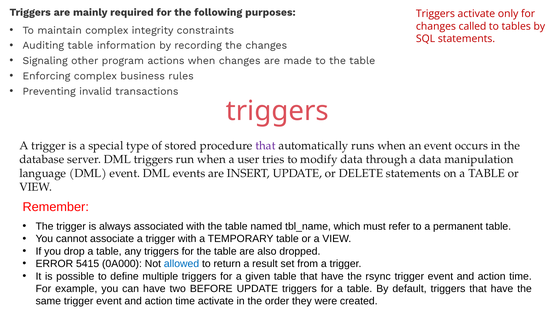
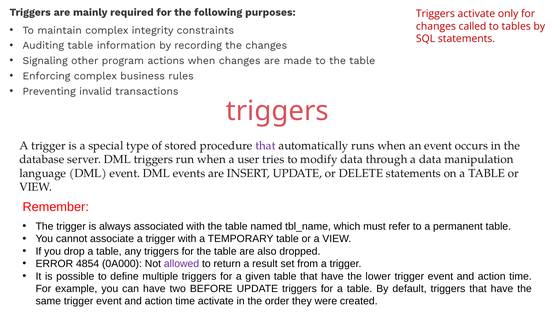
5415: 5415 -> 4854
allowed colour: blue -> purple
rsync: rsync -> lower
